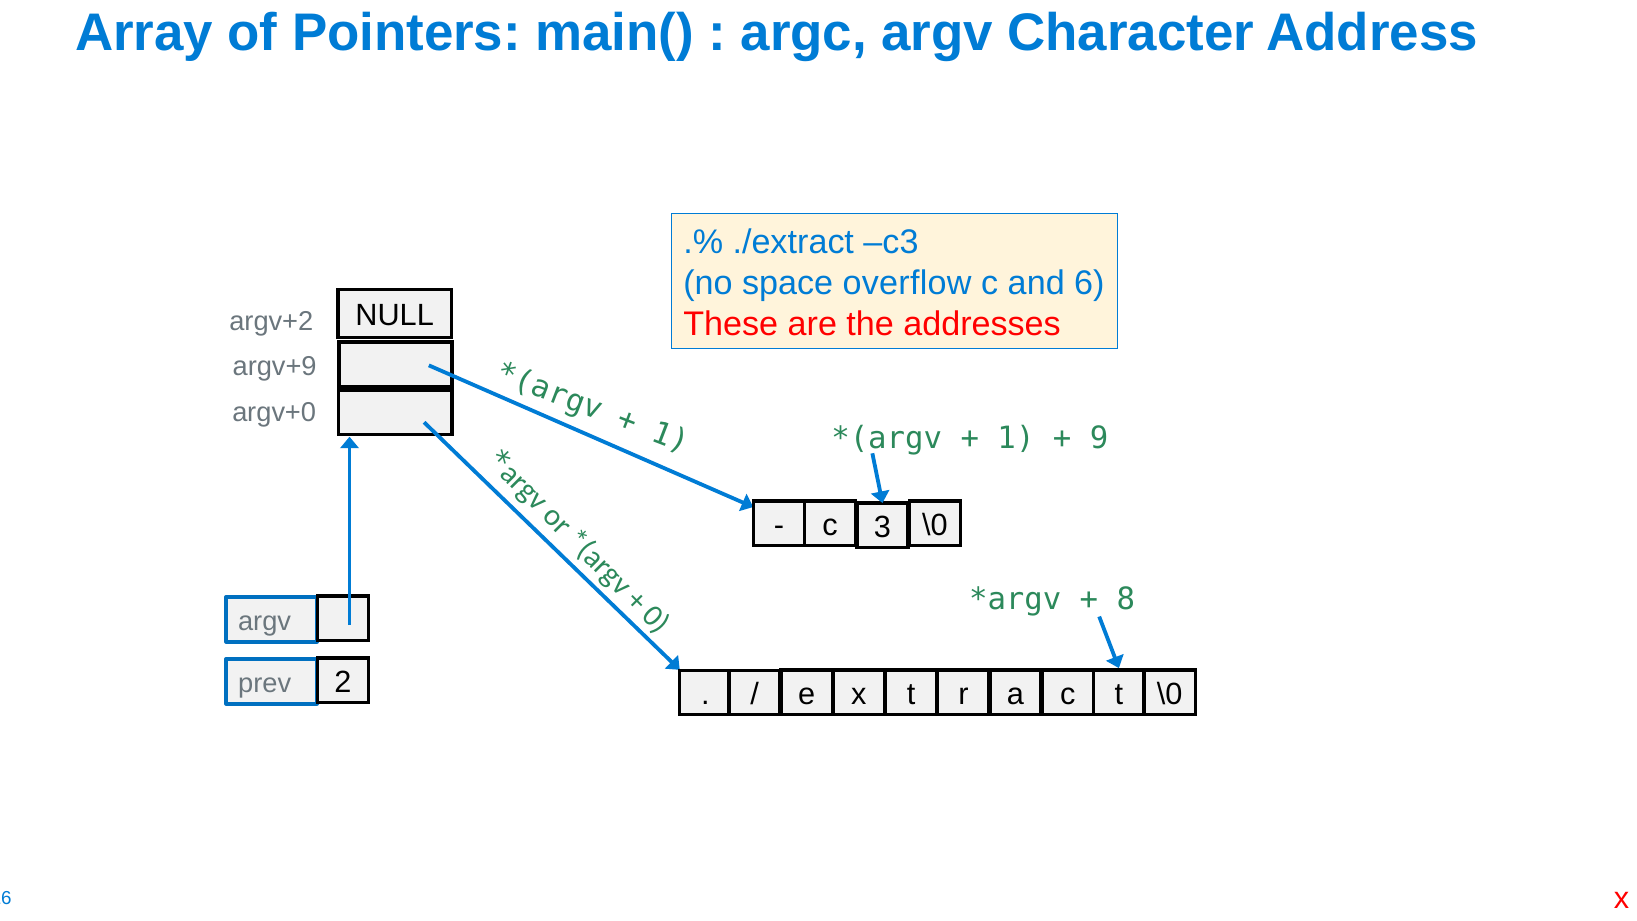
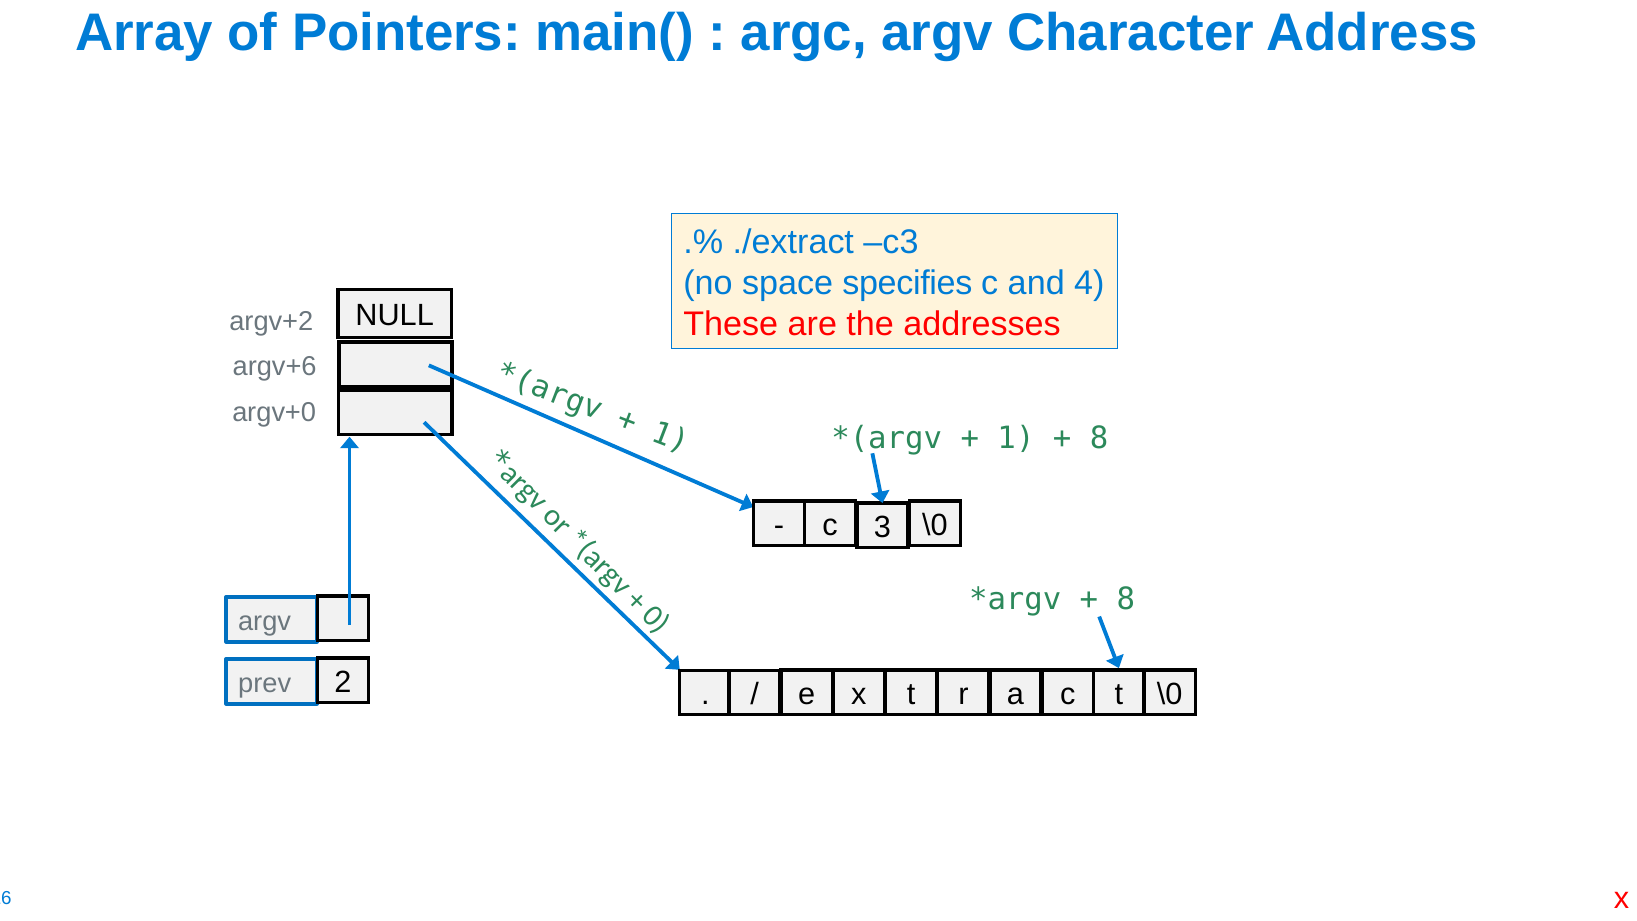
overflow: overflow -> specifies
6: 6 -> 4
argv+9: argv+9 -> argv+6
9 at (1099, 438): 9 -> 8
